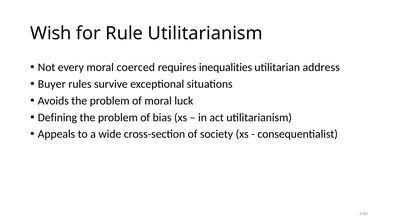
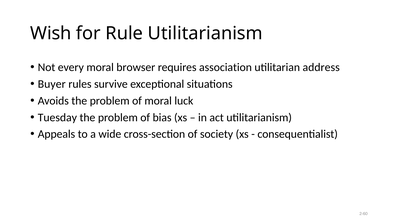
coerced: coerced -> browser
inequalities: inequalities -> association
Defining: Defining -> Tuesday
